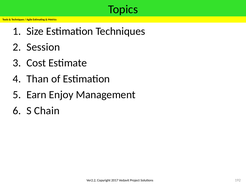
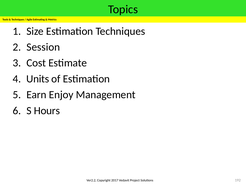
Than: Than -> Units
Chain: Chain -> Hours
